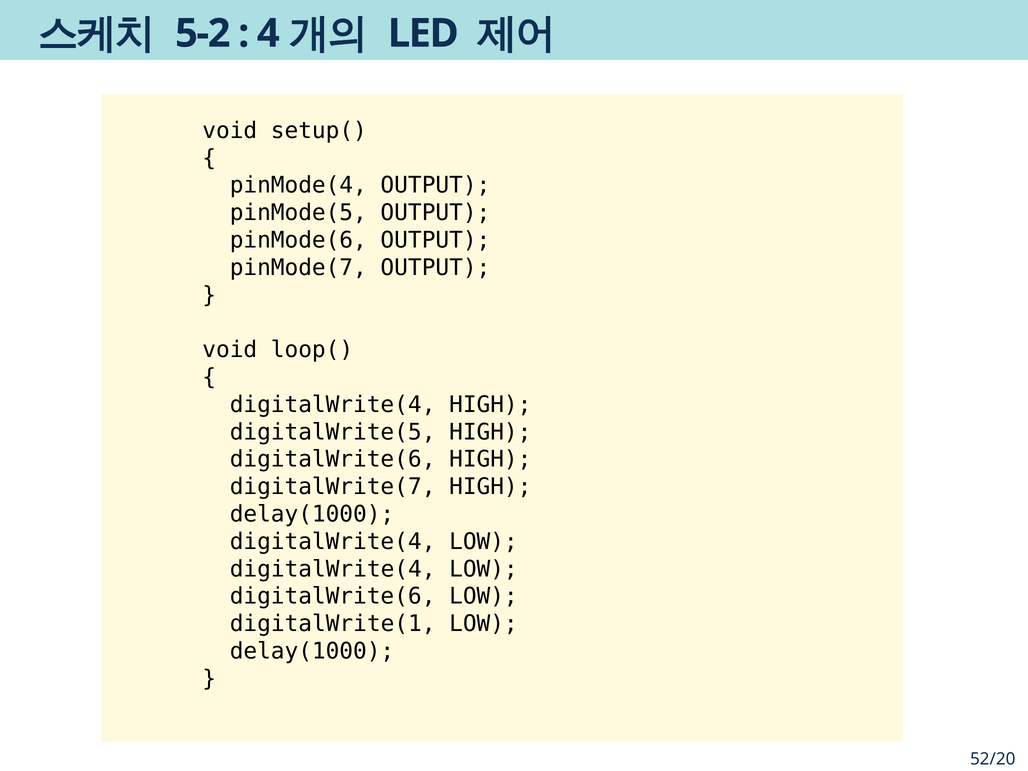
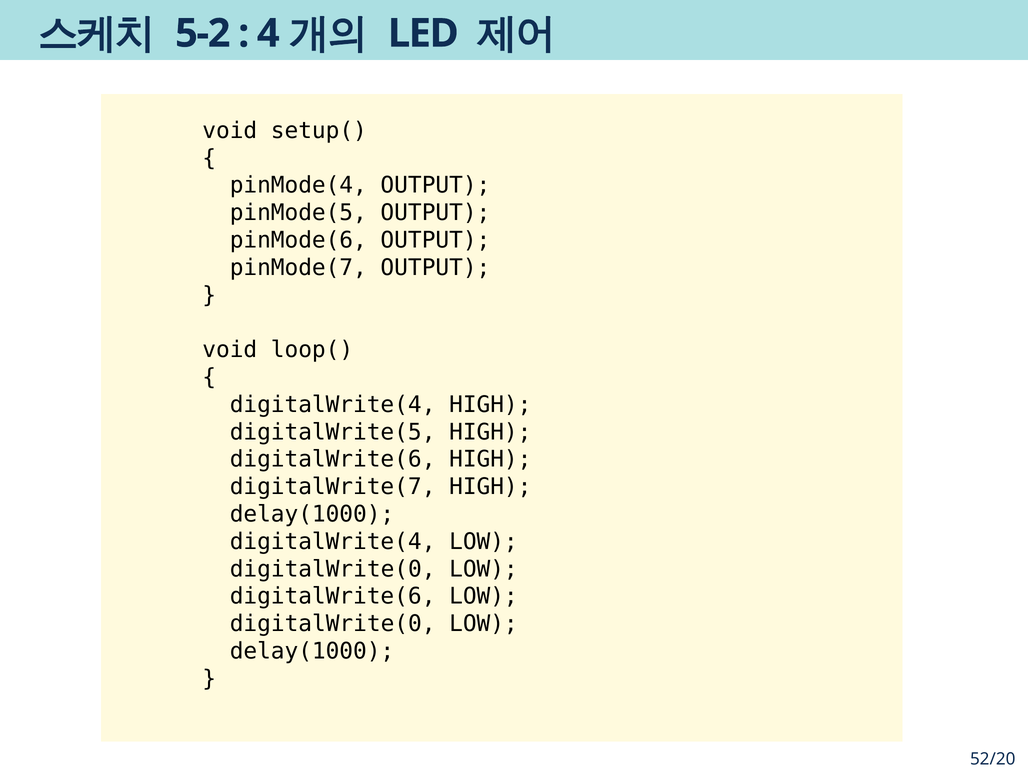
digitalWrite(4 at (333, 569): digitalWrite(4 -> digitalWrite(0
digitalWrite(1 at (333, 624): digitalWrite(1 -> digitalWrite(0
